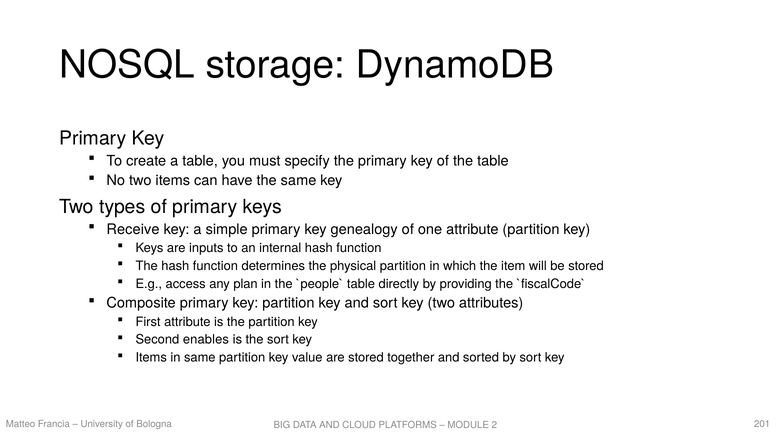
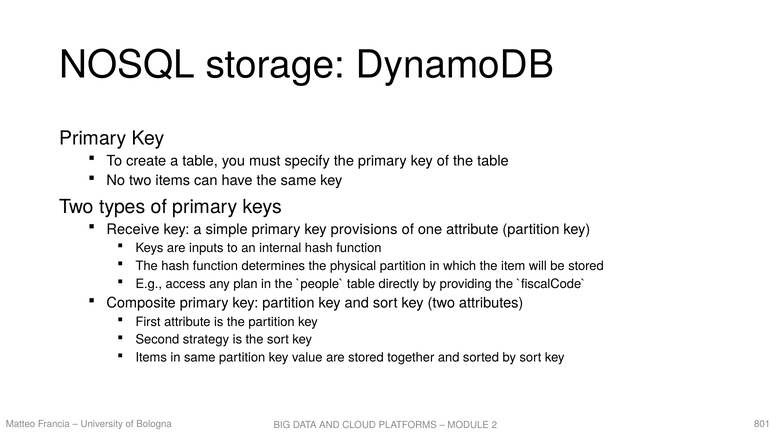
genealogy: genealogy -> provisions
enables: enables -> strategy
201: 201 -> 801
